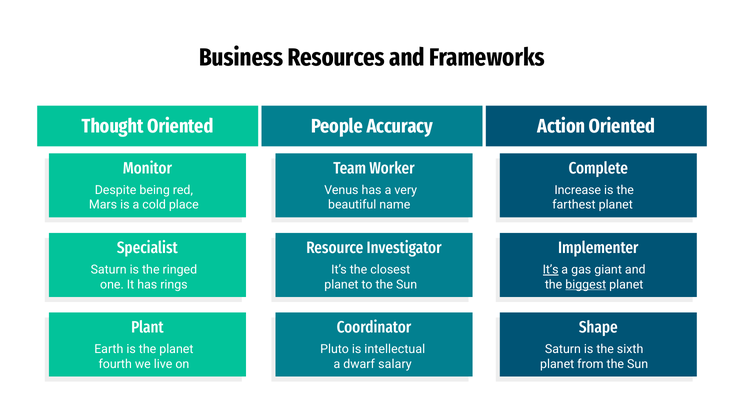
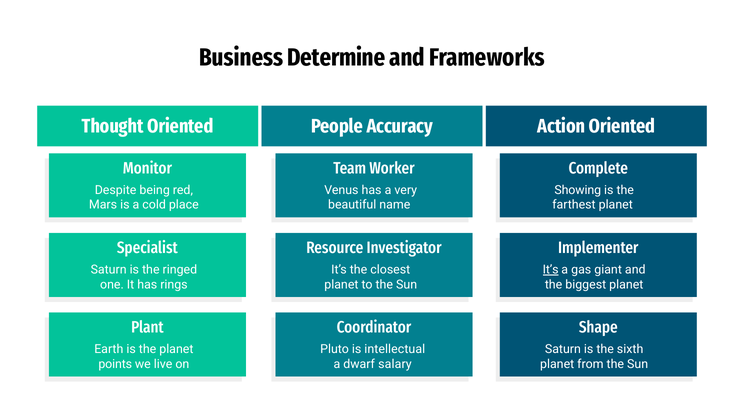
Resources: Resources -> Determine
Increase: Increase -> Showing
biggest underline: present -> none
fourth: fourth -> points
